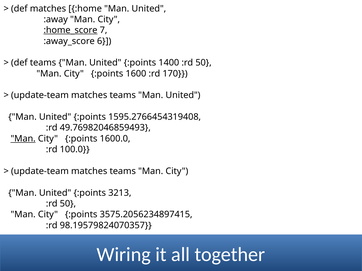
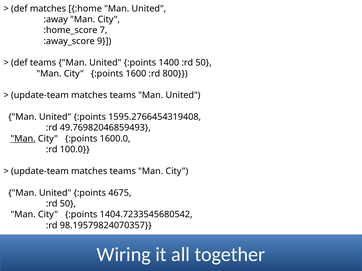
:home_score underline: present -> none
6: 6 -> 9
170: 170 -> 800
3213: 3213 -> 4675
3575.2056234897415: 3575.2056234897415 -> 1404.7233545680542
